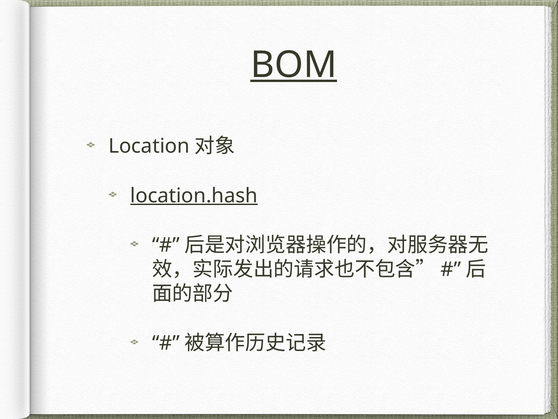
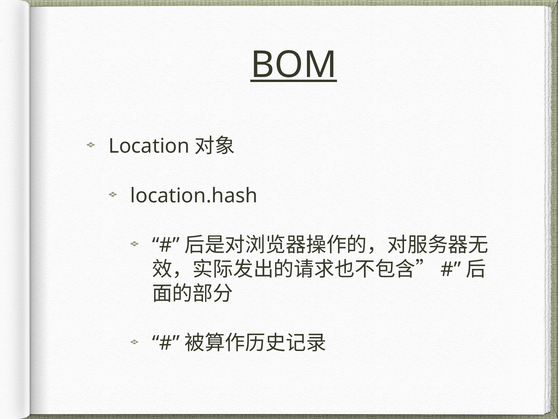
location.hash underline: present -> none
